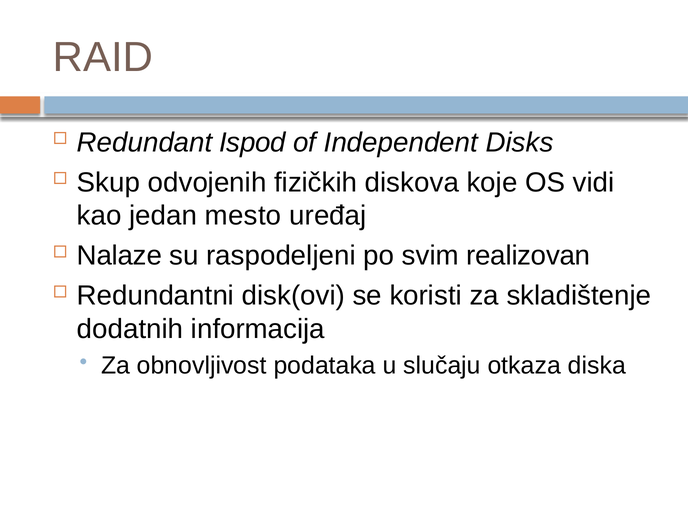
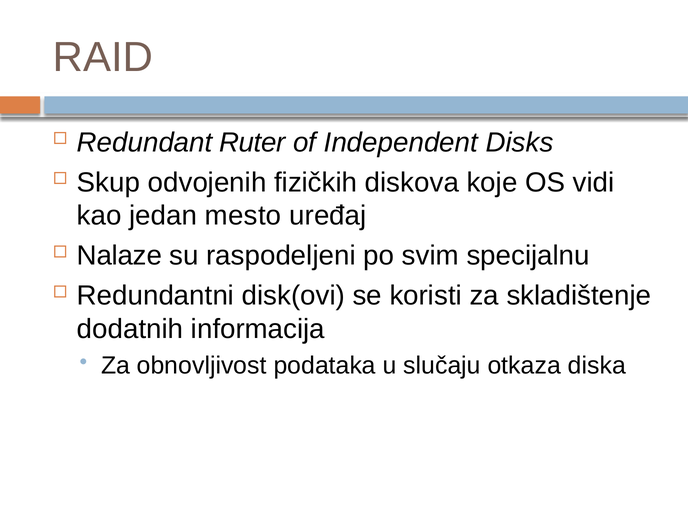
Ispod: Ispod -> Ruter
realizovan: realizovan -> specijalnu
